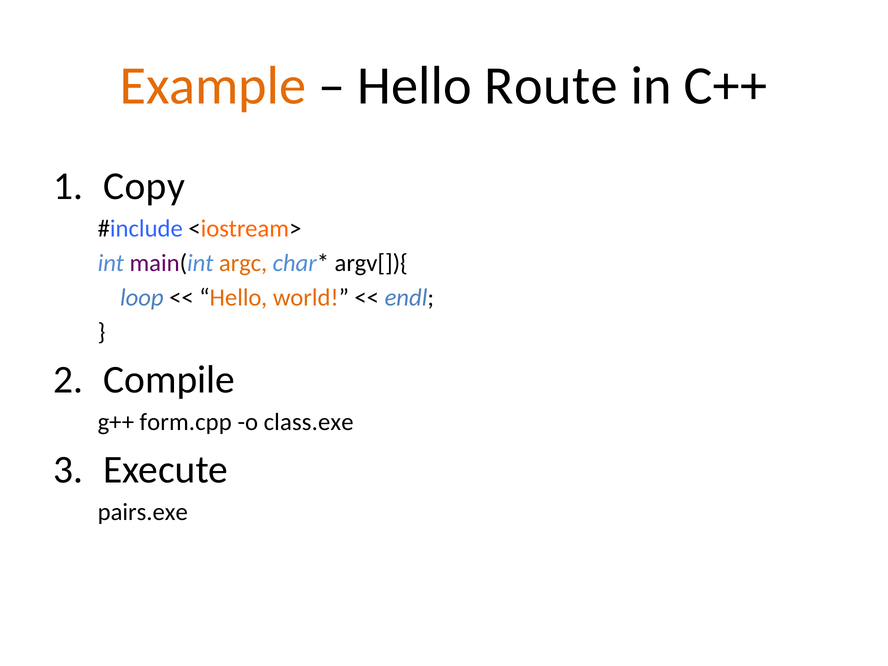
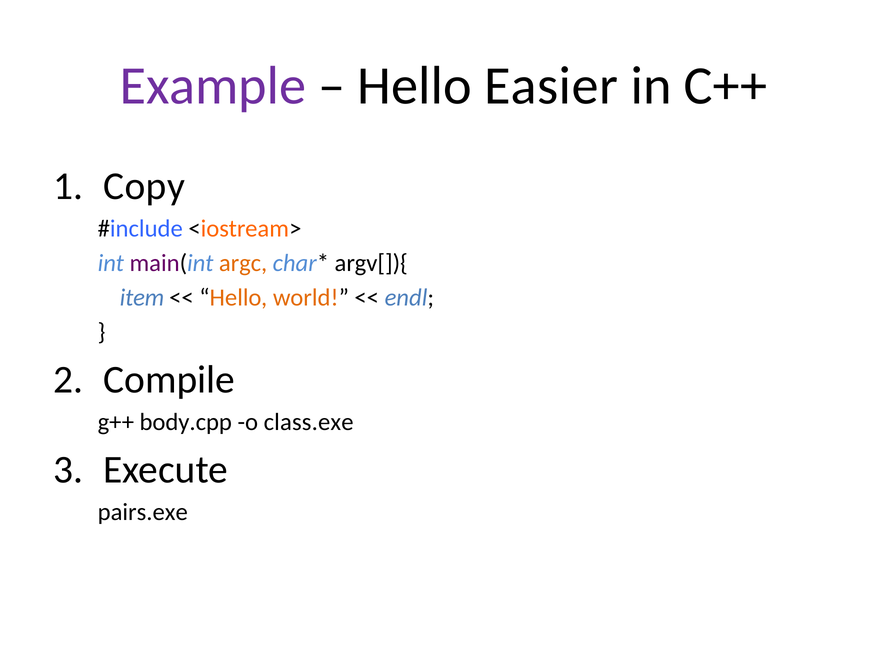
Example colour: orange -> purple
Route: Route -> Easier
loop: loop -> item
form.cpp: form.cpp -> body.cpp
